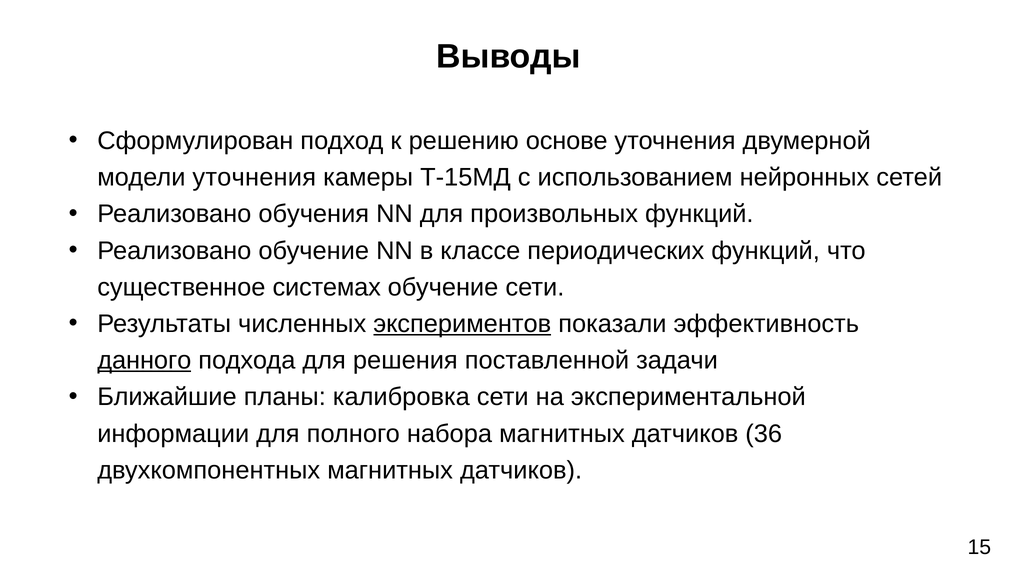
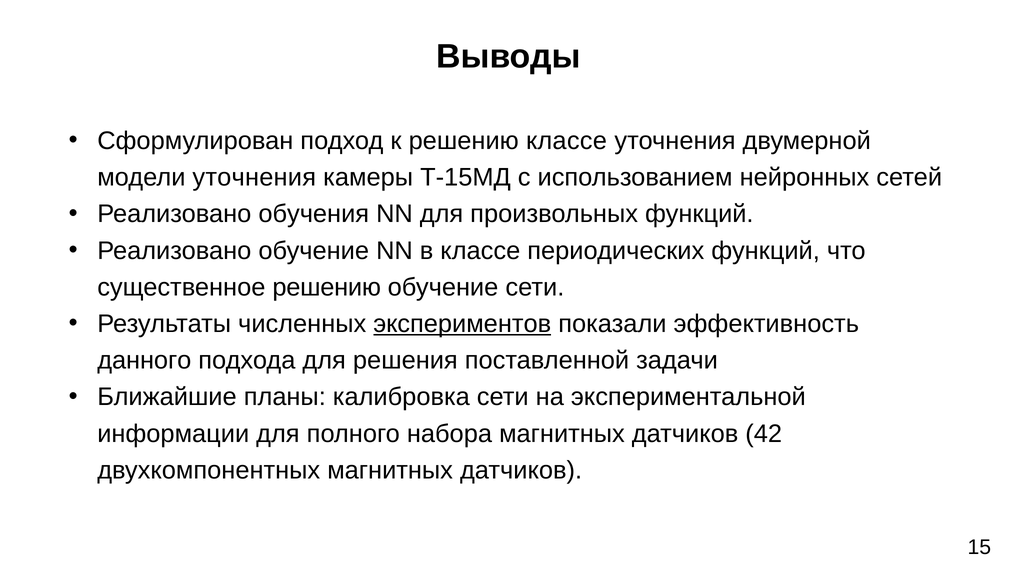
решению основе: основе -> классе
существенное системах: системах -> решению
данного underline: present -> none
36: 36 -> 42
